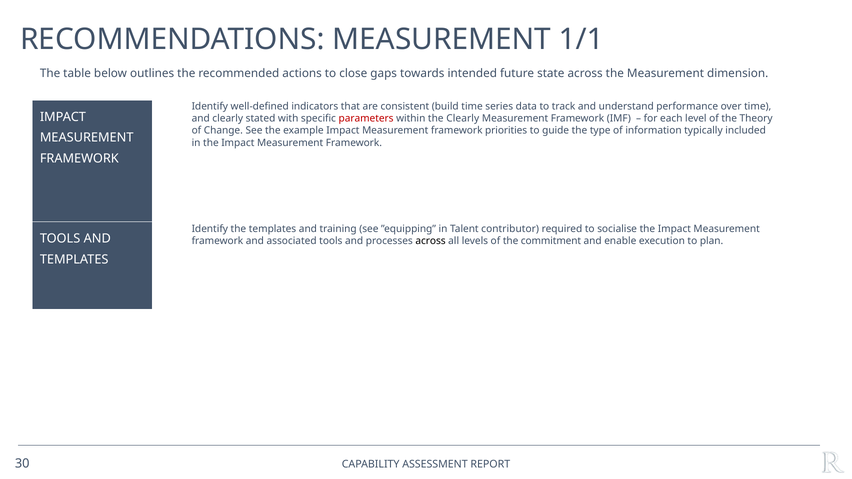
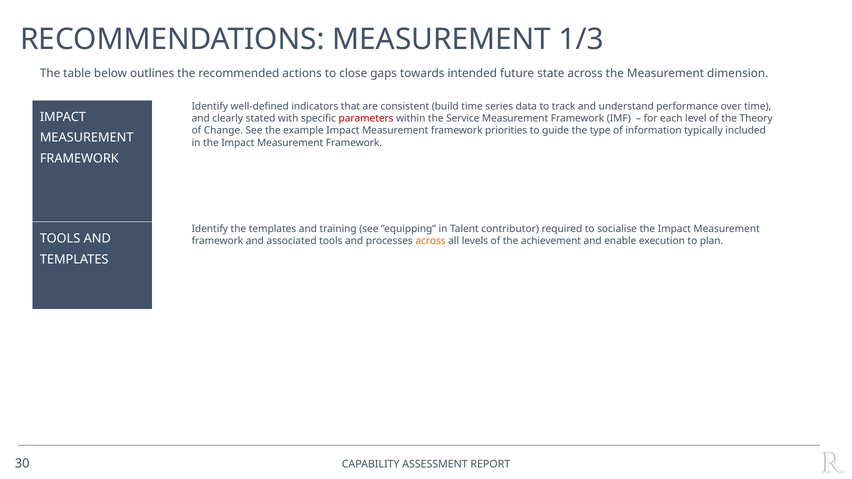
1/1: 1/1 -> 1/3
the Clearly: Clearly -> Service
across at (431, 241) colour: black -> orange
commitment: commitment -> achievement
